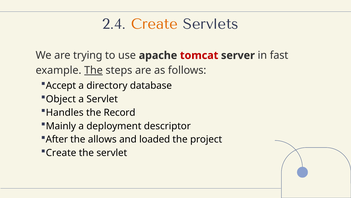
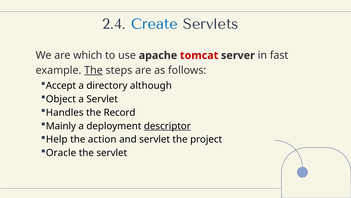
Create at (154, 24) colour: orange -> blue
trying: trying -> which
database: database -> although
descriptor underline: none -> present
After: After -> Help
allows: allows -> action
and loaded: loaded -> servlet
Create at (61, 153): Create -> Oracle
